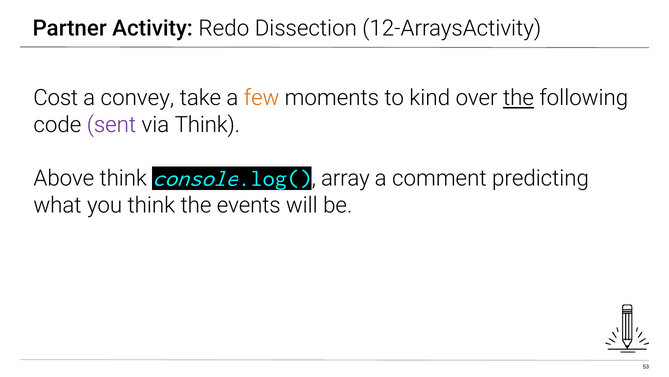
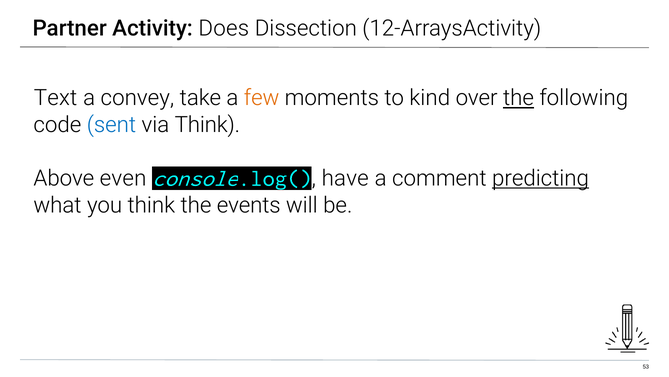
Redo: Redo -> Does
Cost: Cost -> Text
sent colour: purple -> blue
Above think: think -> even
array: array -> have
predicting underline: none -> present
